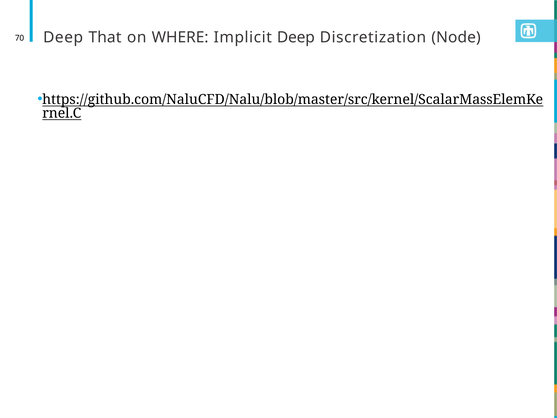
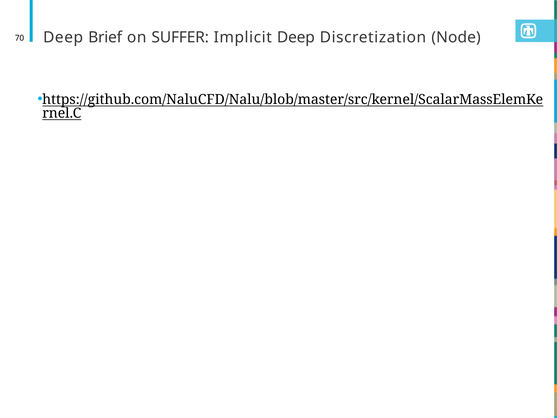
That: That -> Brief
WHERE: WHERE -> SUFFER
